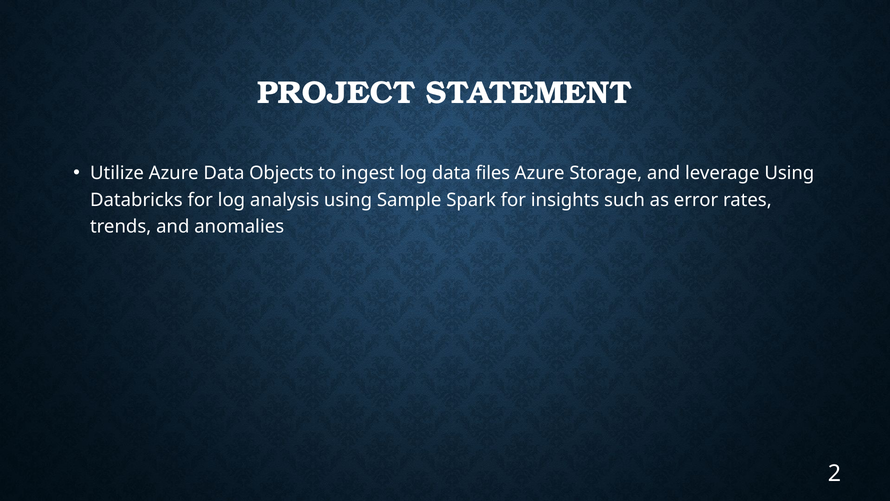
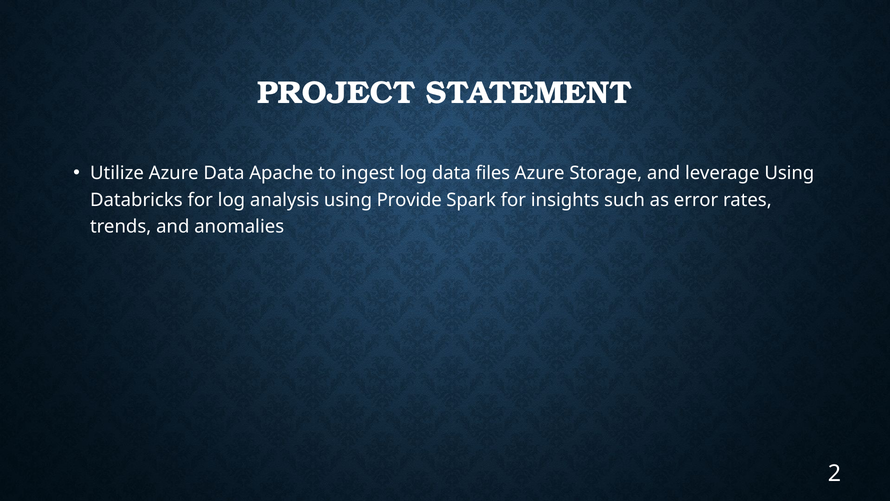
Objects: Objects -> Apache
Sample: Sample -> Provide
